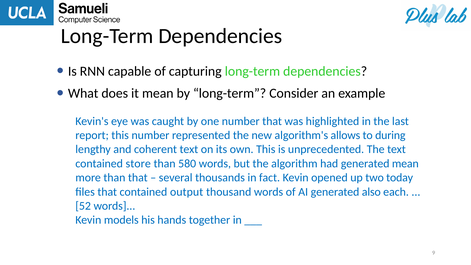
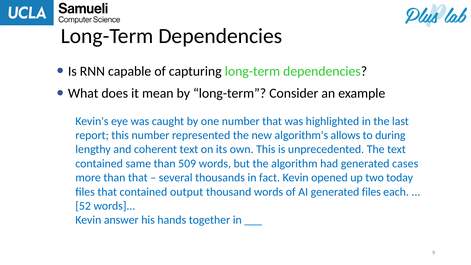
store: store -> same
580: 580 -> 509
generated mean: mean -> cases
generated also: also -> files
models: models -> answer
